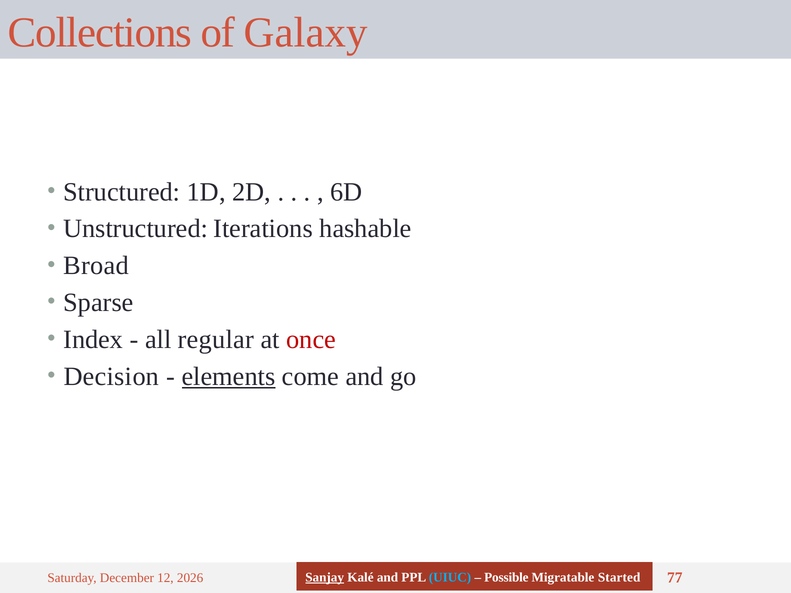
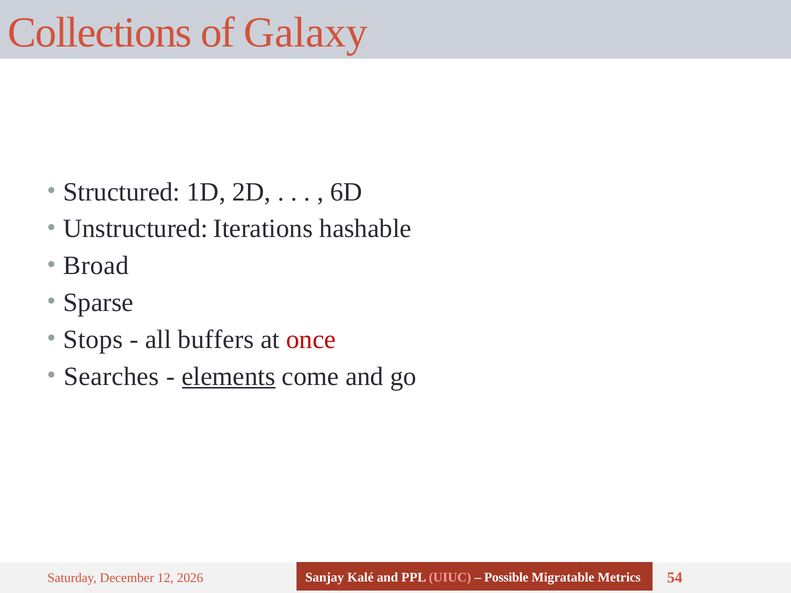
Index: Index -> Stops
regular: regular -> buffers
Decision: Decision -> Searches
Sanjay underline: present -> none
UIUC colour: light blue -> pink
Started: Started -> Metrics
77: 77 -> 54
